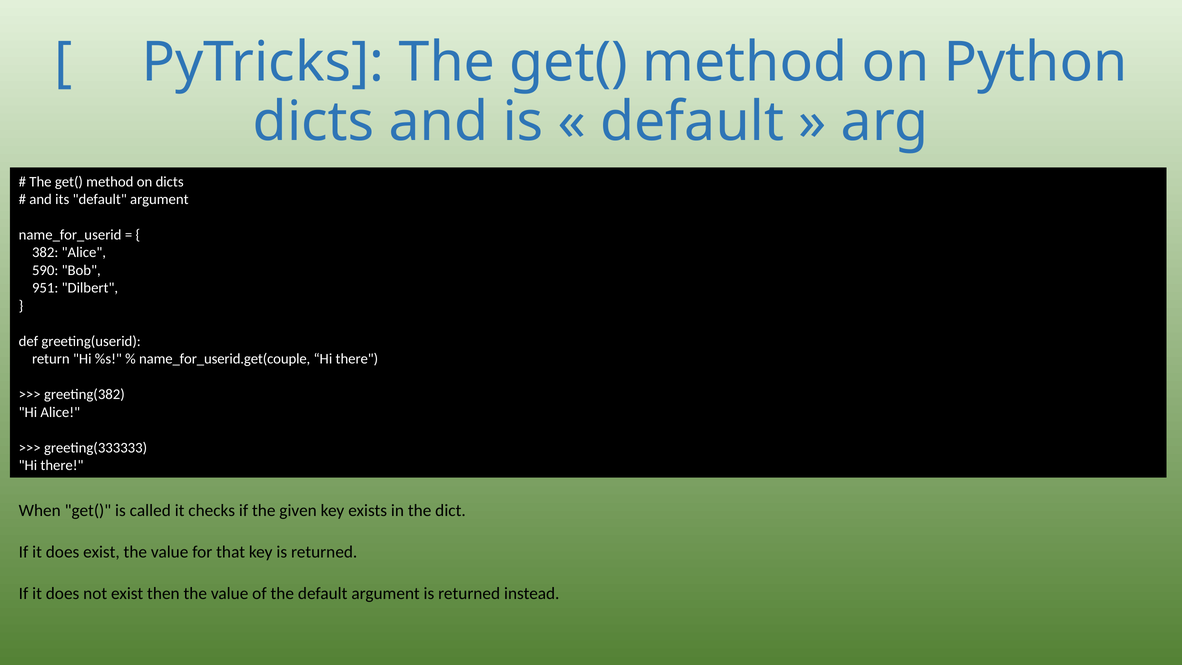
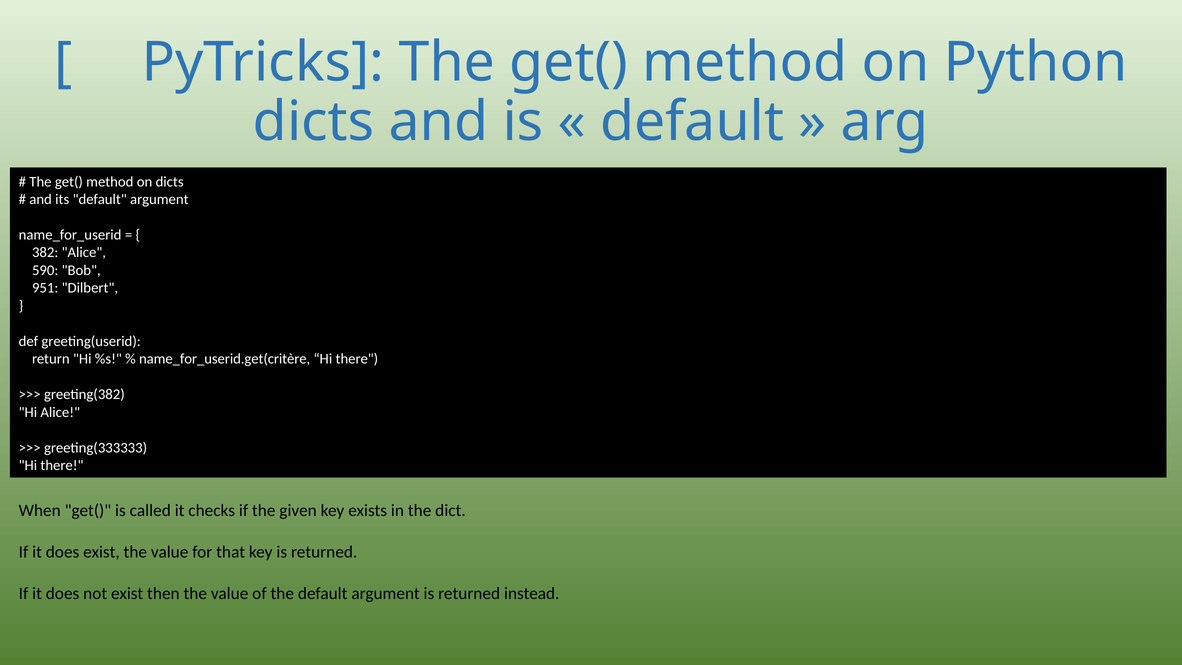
name_for_userid.get(couple: name_for_userid.get(couple -> name_for_userid.get(critère
